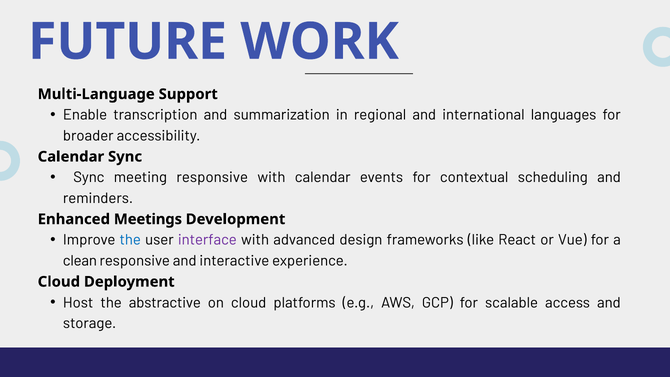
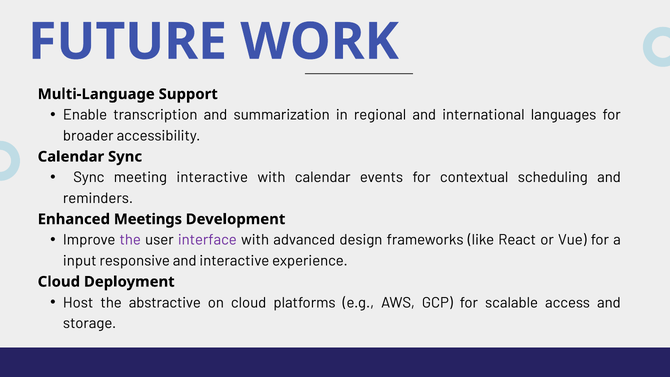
meeting responsive: responsive -> interactive
the at (130, 240) colour: blue -> purple
clean: clean -> input
